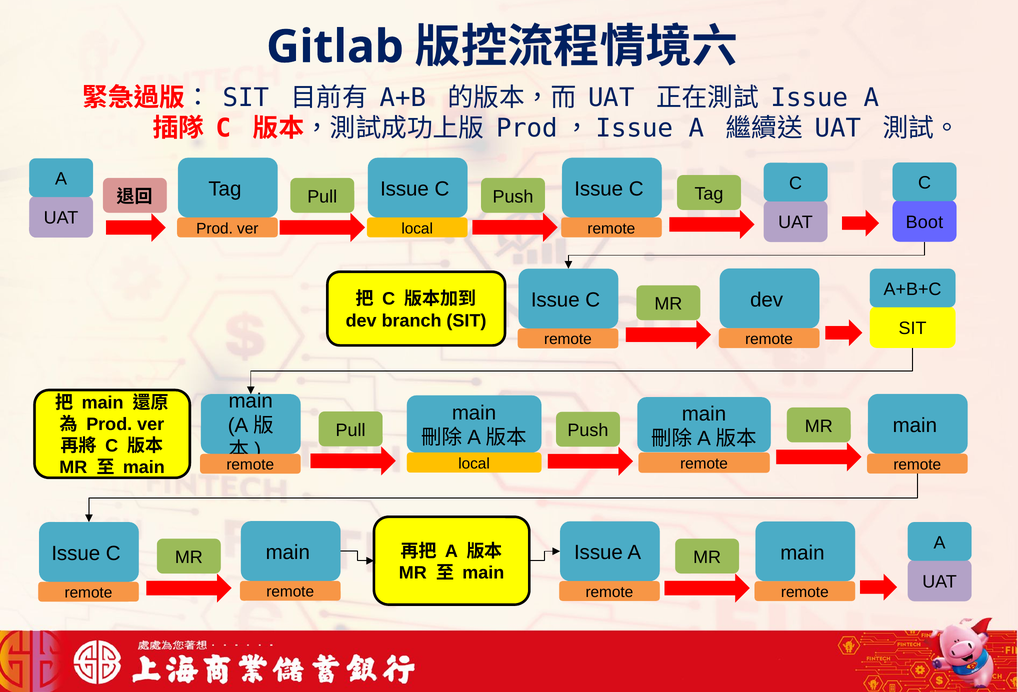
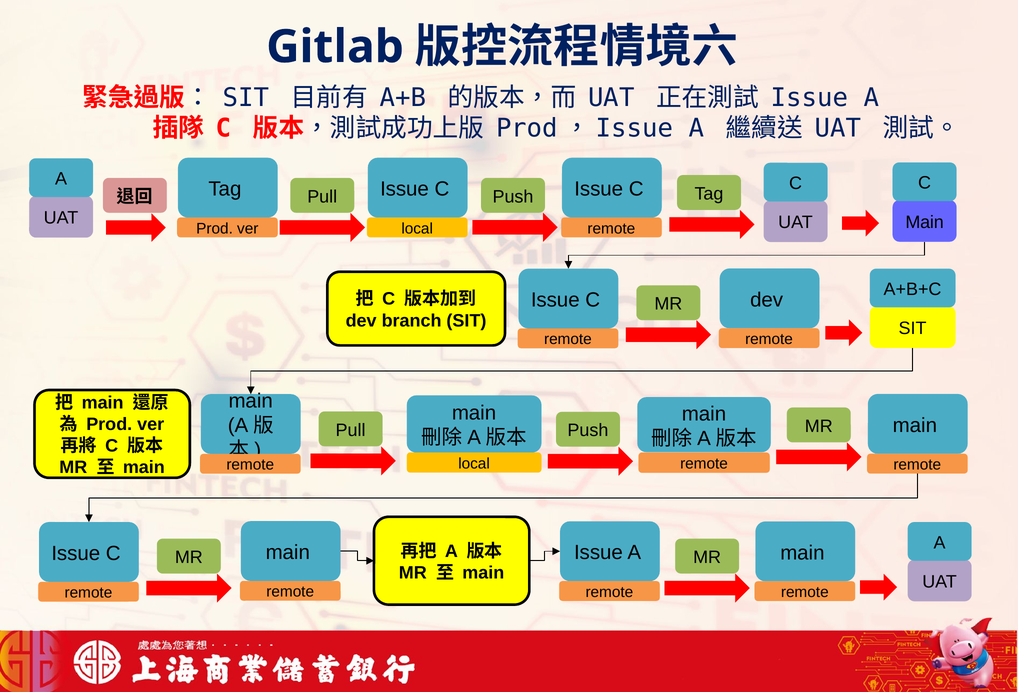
Boot at (924, 222): Boot -> Main
